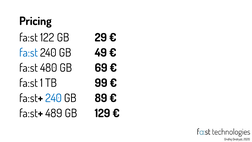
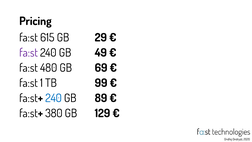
122: 122 -> 615
fa:st at (29, 53) colour: blue -> purple
489: 489 -> 380
